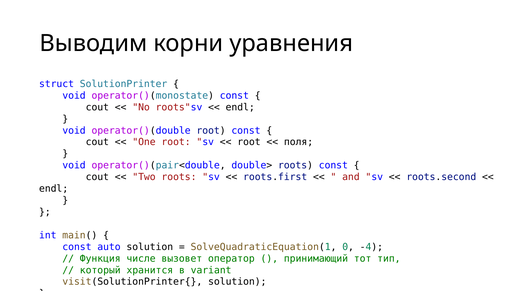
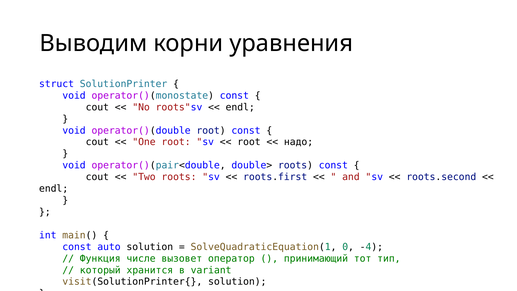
поля: поля -> надо
